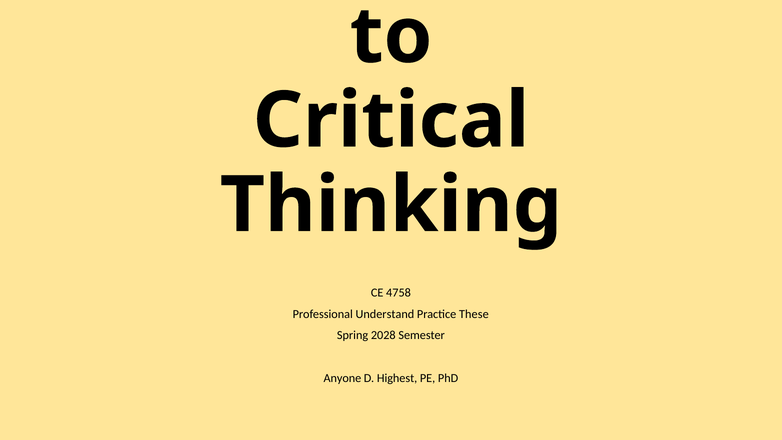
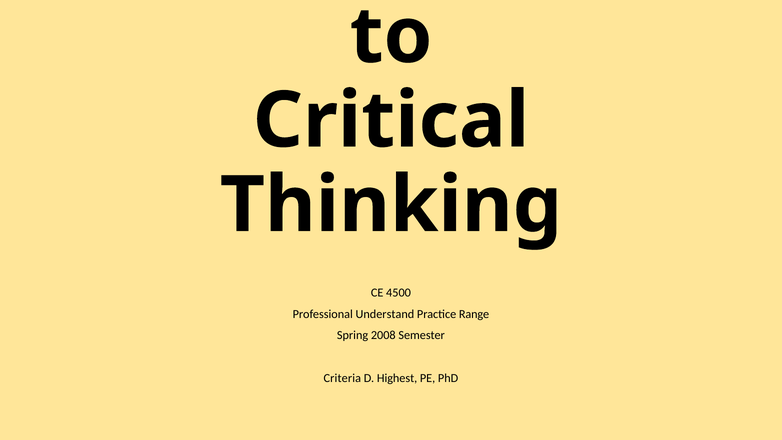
4758: 4758 -> 4500
These: These -> Range
2028: 2028 -> 2008
Anyone: Anyone -> Criteria
